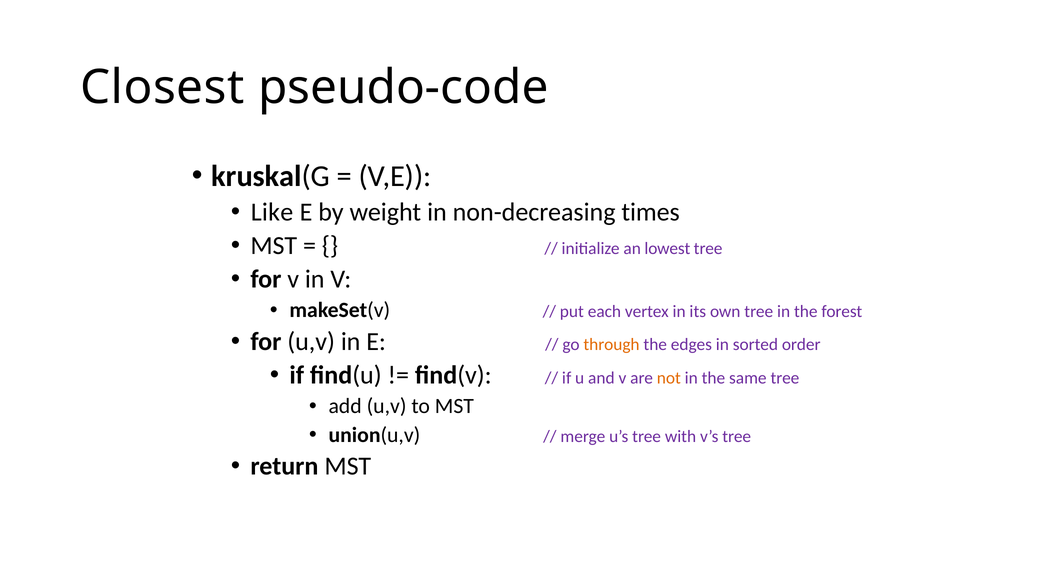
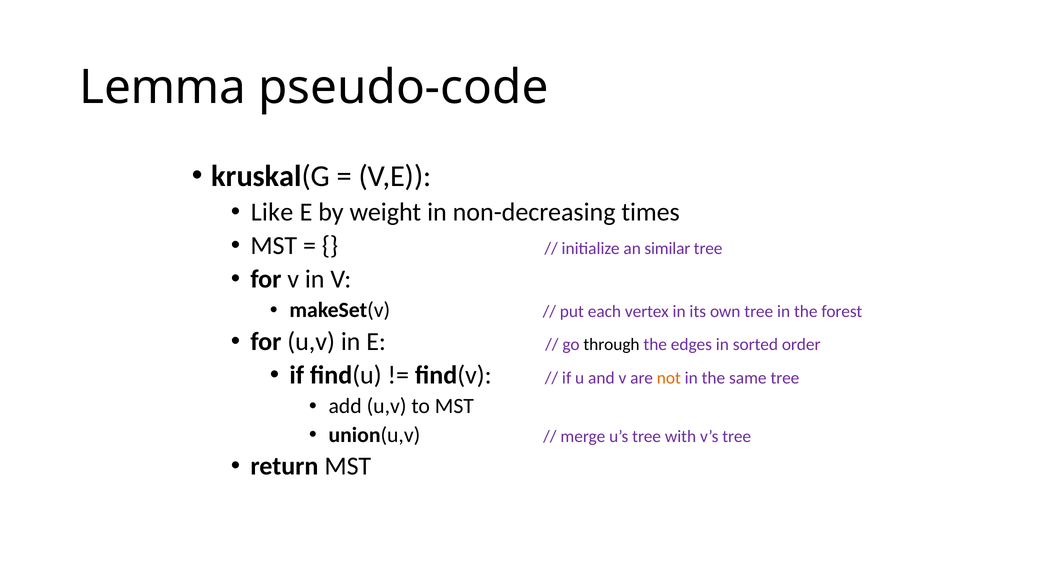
Closest: Closest -> Lemma
lowest: lowest -> similar
through colour: orange -> black
